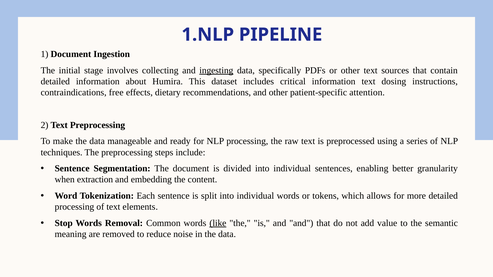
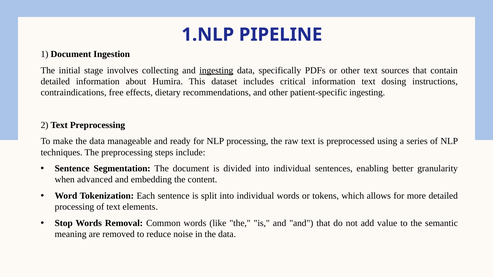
patient-specific attention: attention -> ingesting
extraction: extraction -> advanced
like underline: present -> none
